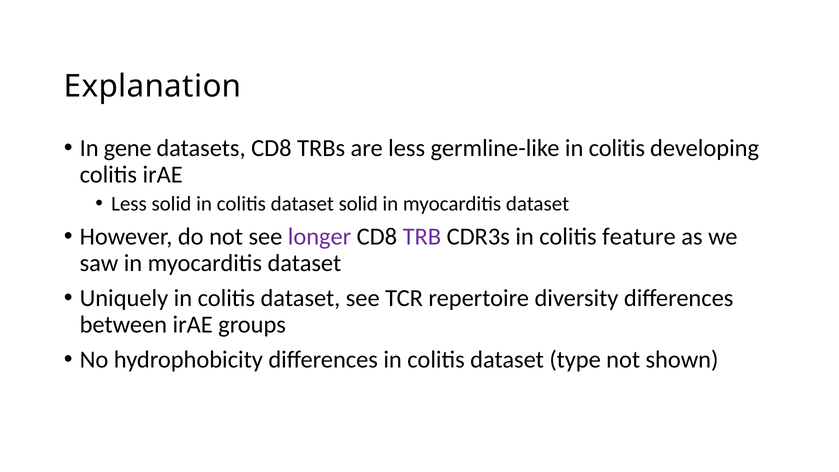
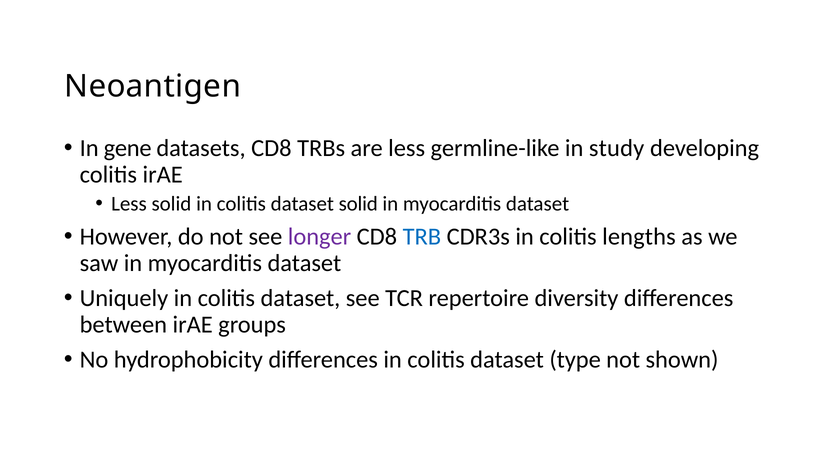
Explanation: Explanation -> Neoantigen
germline-like in colitis: colitis -> study
TRB colour: purple -> blue
feature: feature -> lengths
